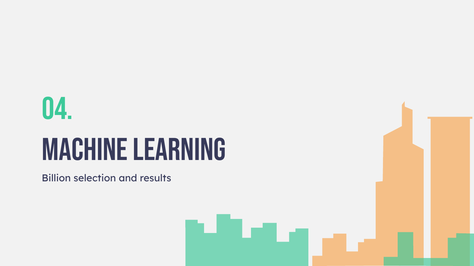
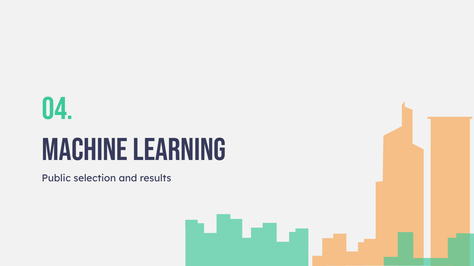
Billion: Billion -> Public
